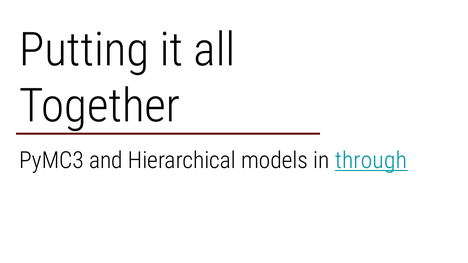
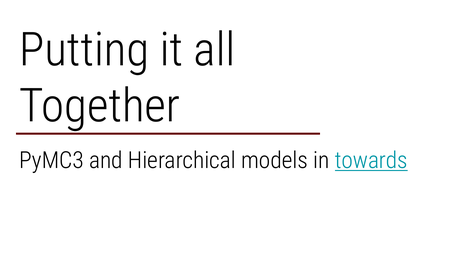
through: through -> towards
